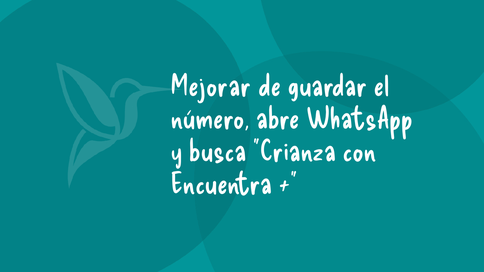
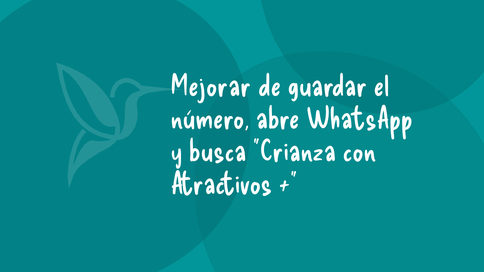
Encuentra: Encuentra -> Atractivos
